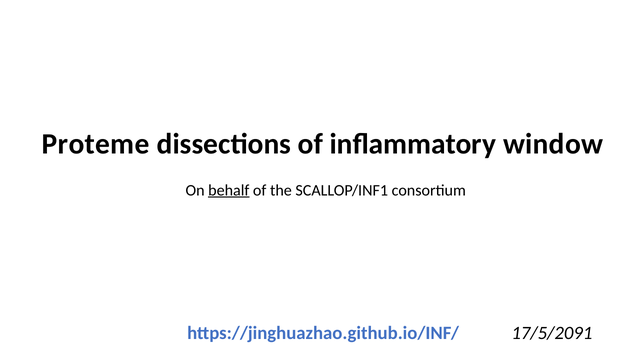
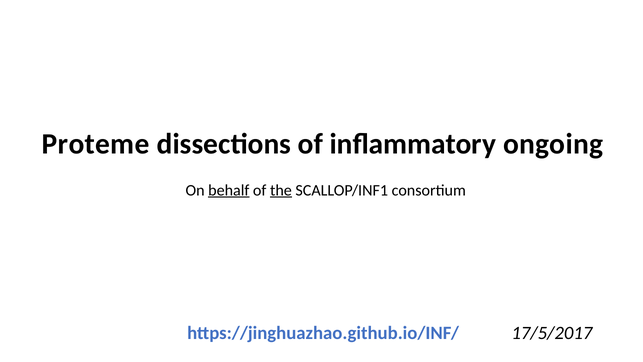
window: window -> ongoing
the underline: none -> present
17/5/2091: 17/5/2091 -> 17/5/2017
